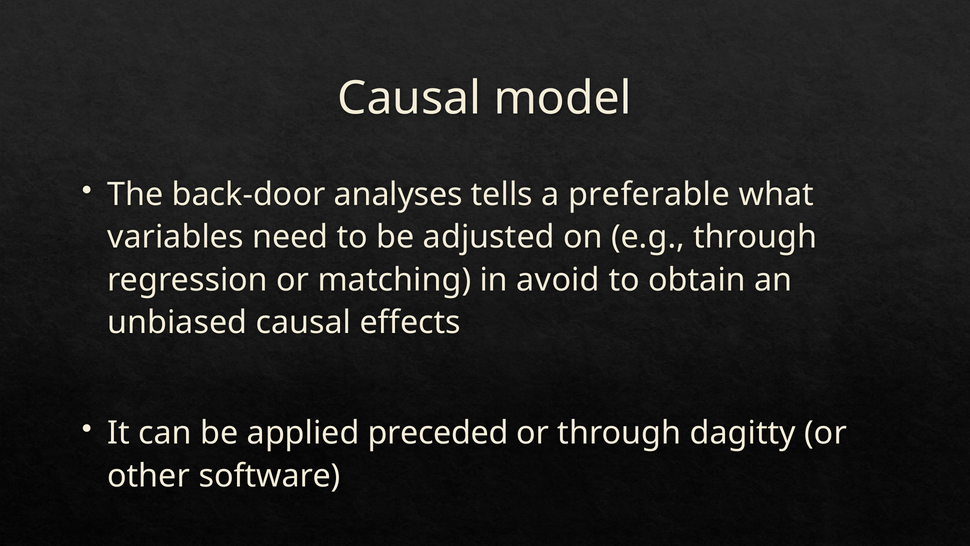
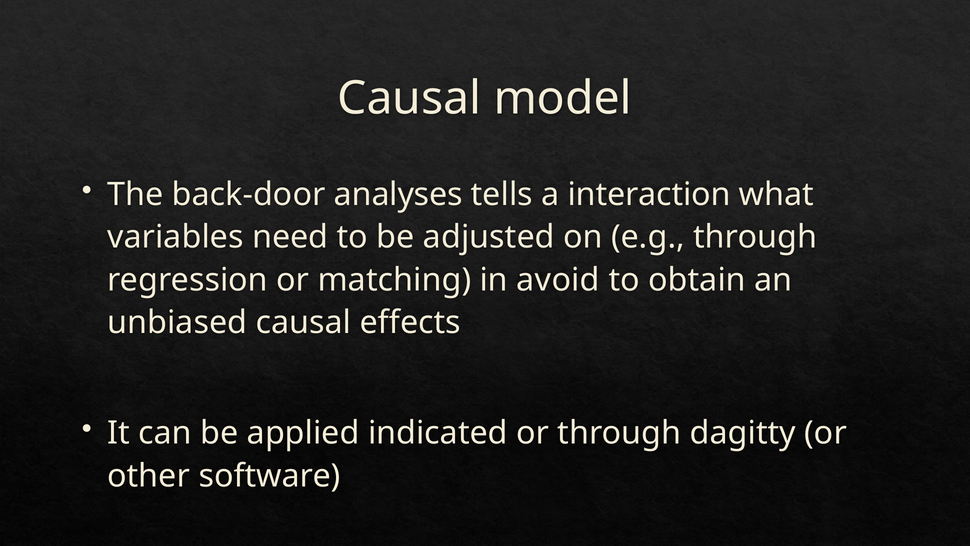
preferable: preferable -> interaction
preceded: preceded -> indicated
